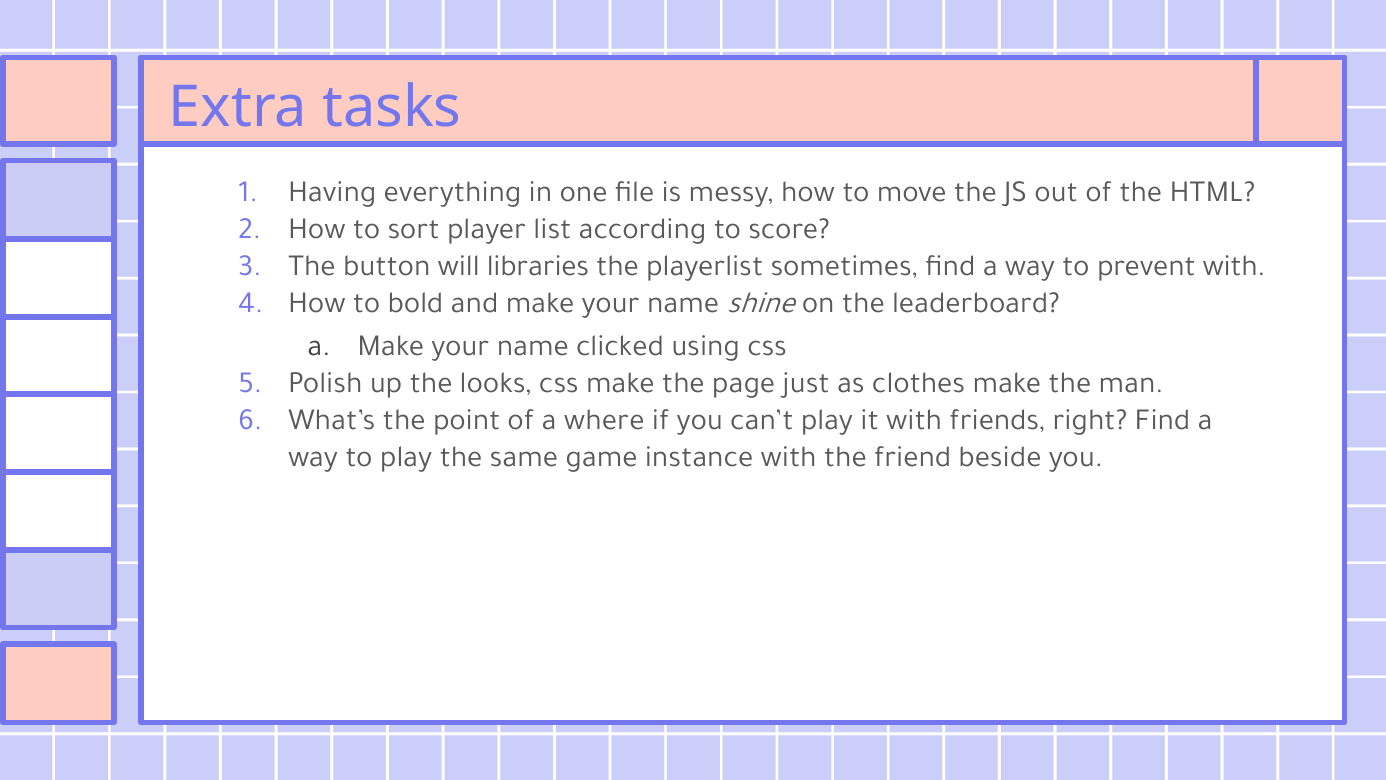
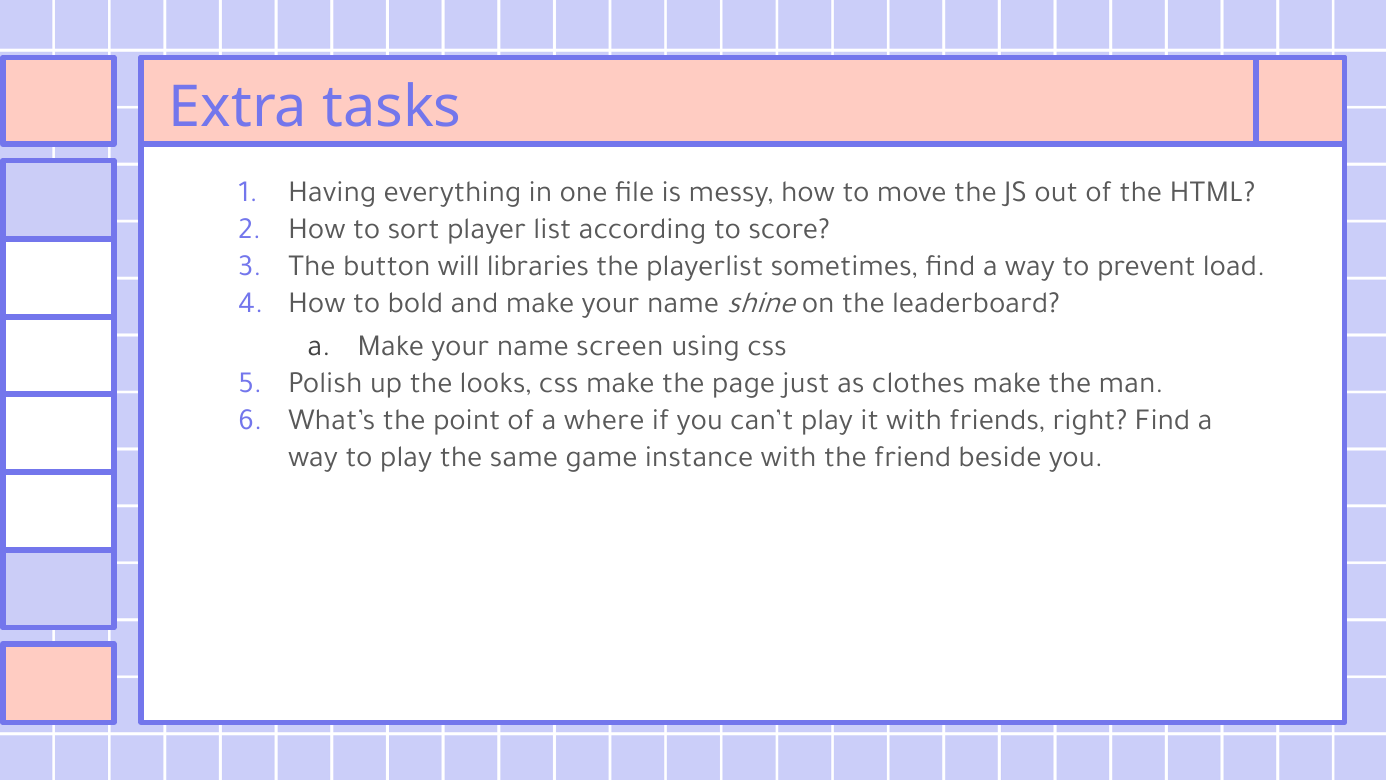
prevent with: with -> load
clicked: clicked -> screen
